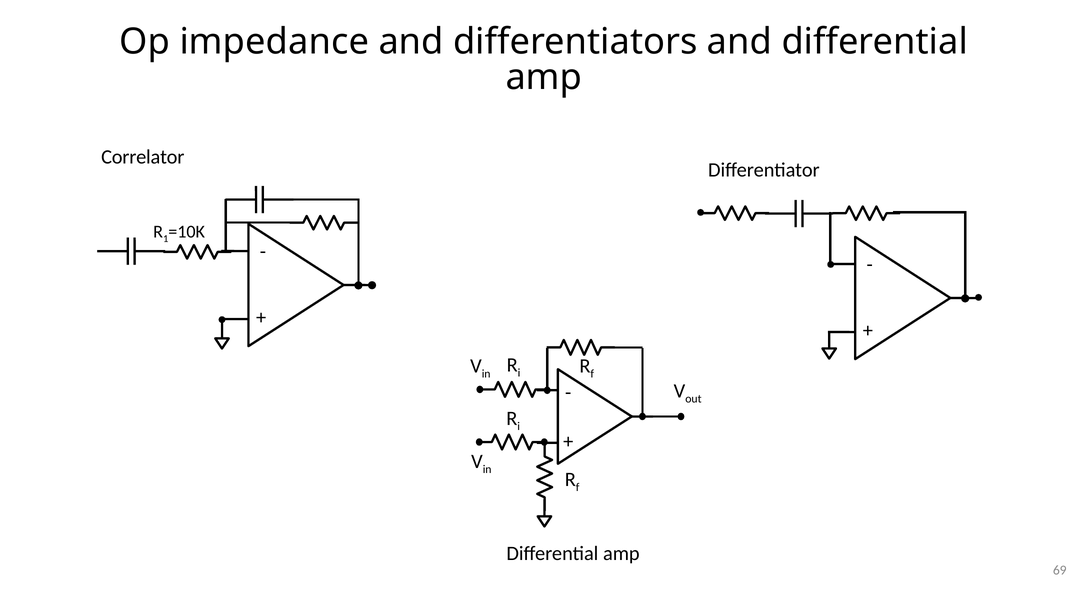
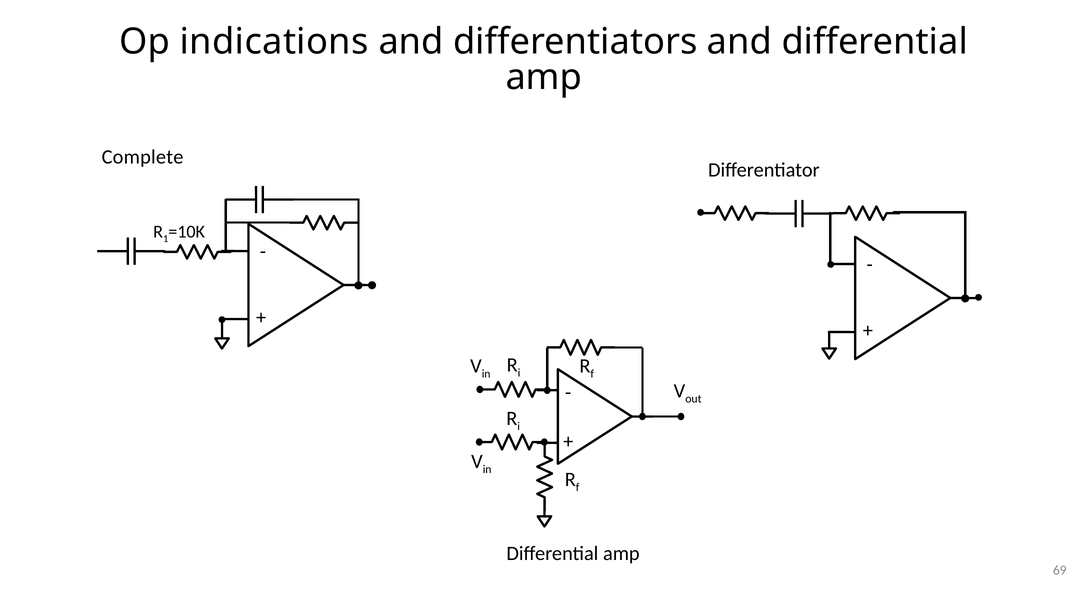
impedance: impedance -> indications
Correlator: Correlator -> Complete
